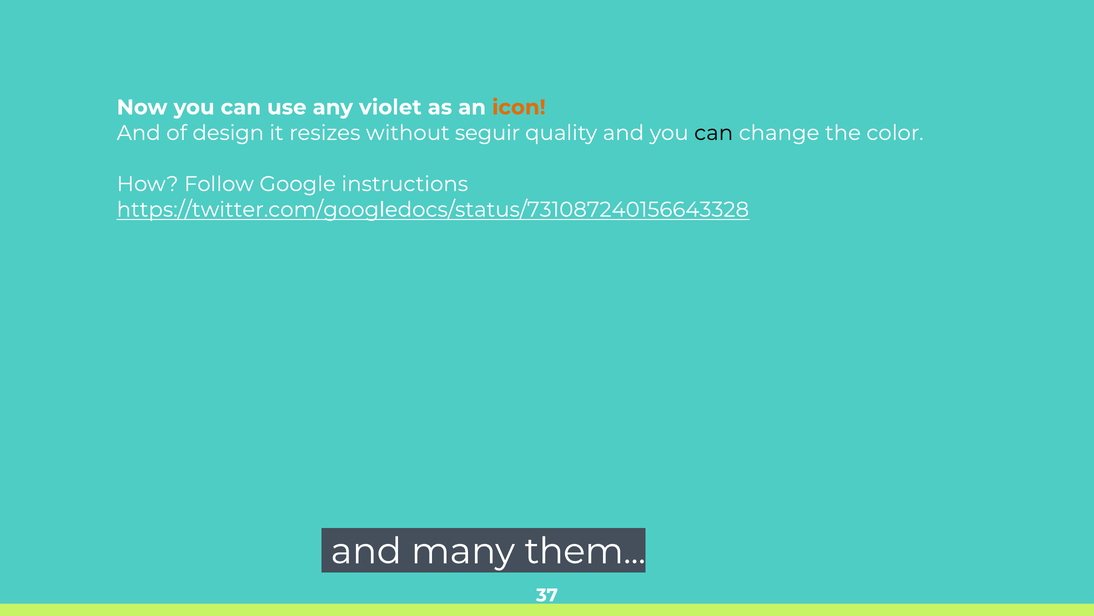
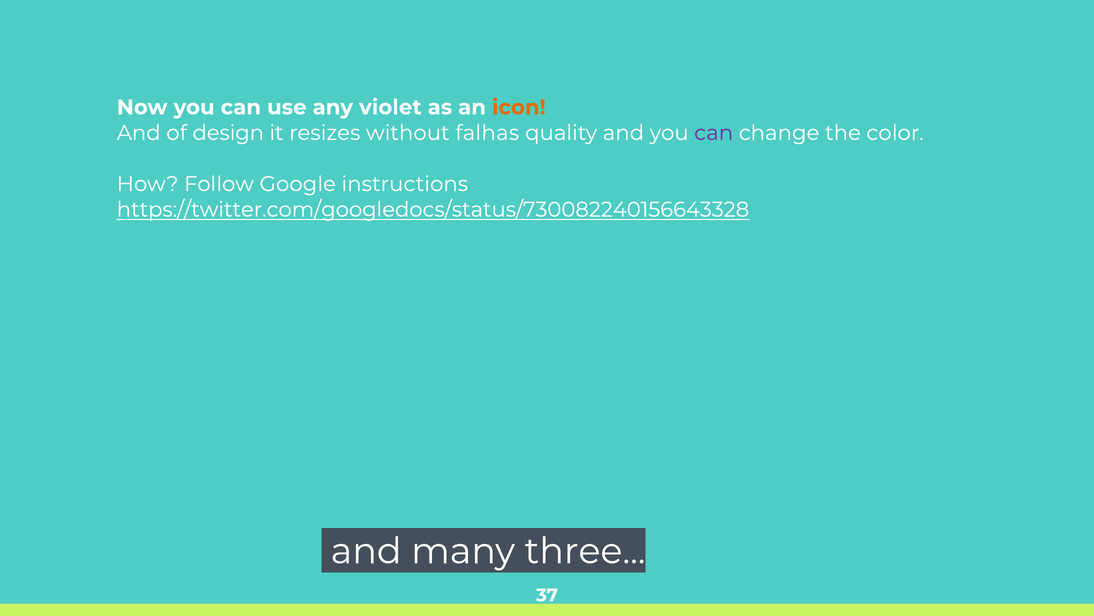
seguir: seguir -> falhas
can at (714, 133) colour: black -> purple
https://twitter.com/googledocs/status/731087240156643328: https://twitter.com/googledocs/status/731087240156643328 -> https://twitter.com/googledocs/status/730082240156643328
them: them -> three
